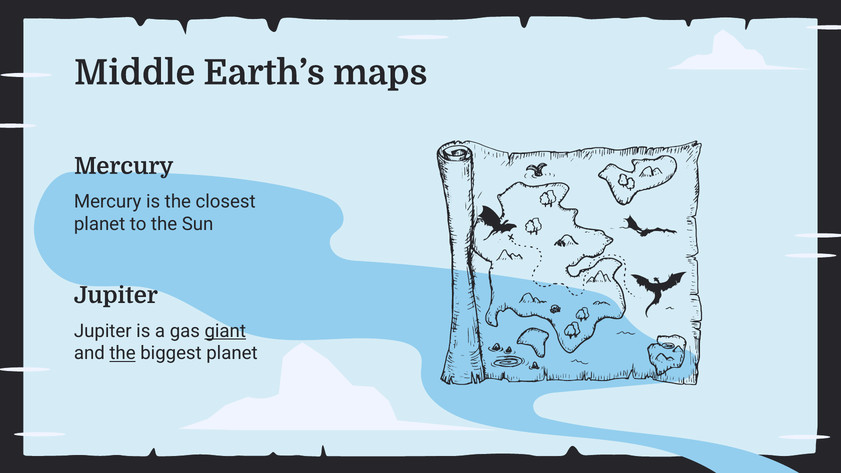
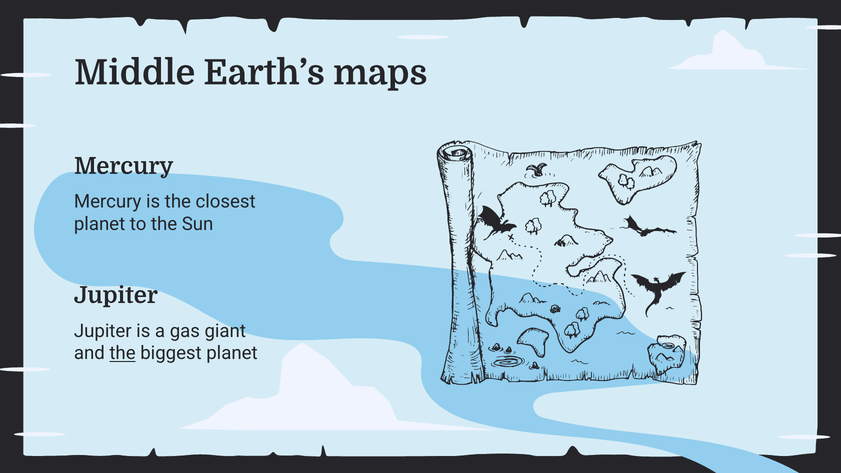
giant underline: present -> none
